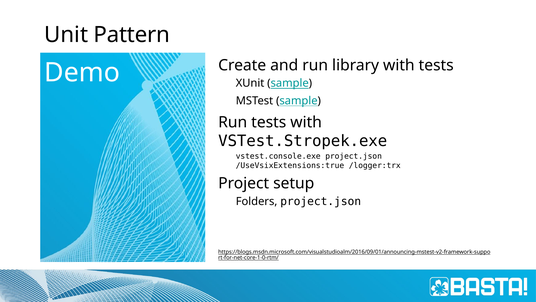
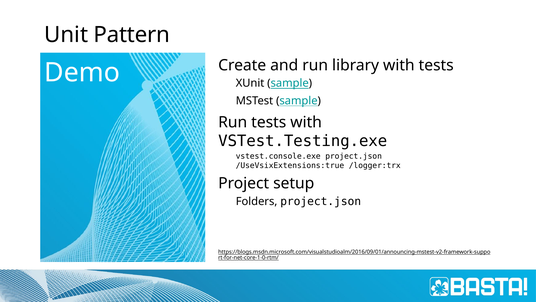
VSTest.Stropek.exe: VSTest.Stropek.exe -> VSTest.Testing.exe
